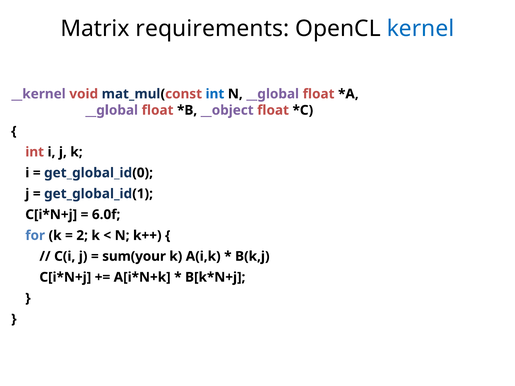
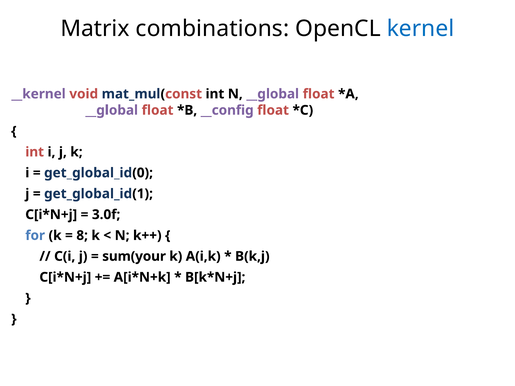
requirements: requirements -> combinations
int at (215, 94) colour: blue -> black
__object: __object -> __config
6.0f: 6.0f -> 3.0f
2: 2 -> 8
